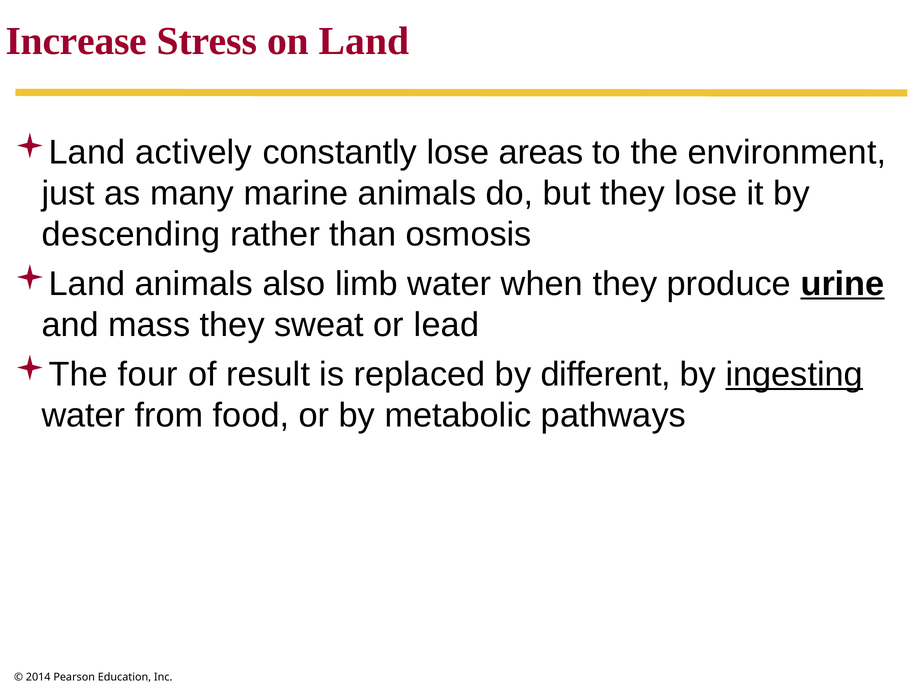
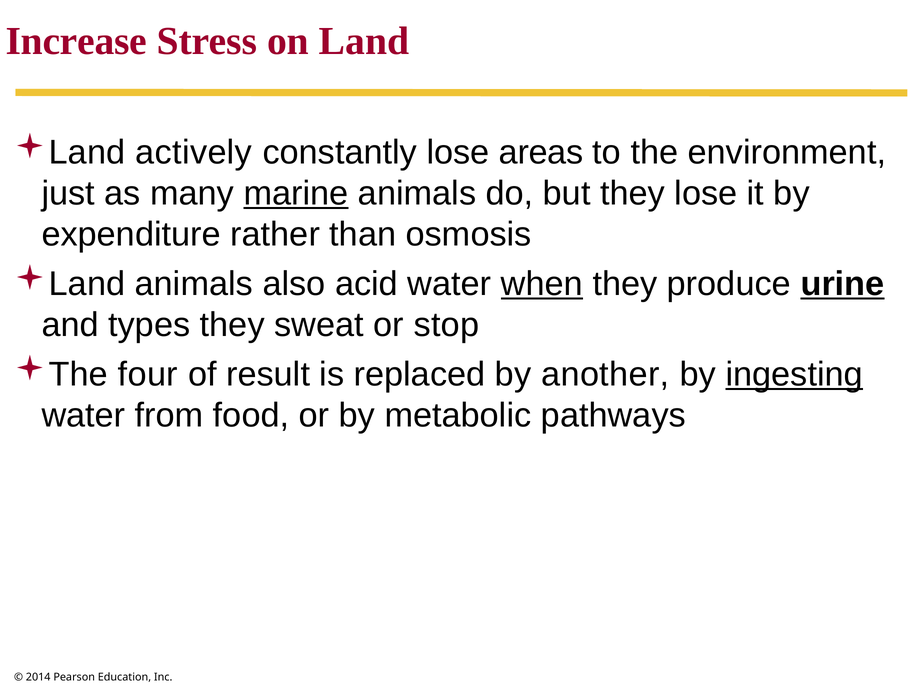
marine underline: none -> present
descending: descending -> expenditure
limb: limb -> acid
when underline: none -> present
mass: mass -> types
lead: lead -> stop
different: different -> another
